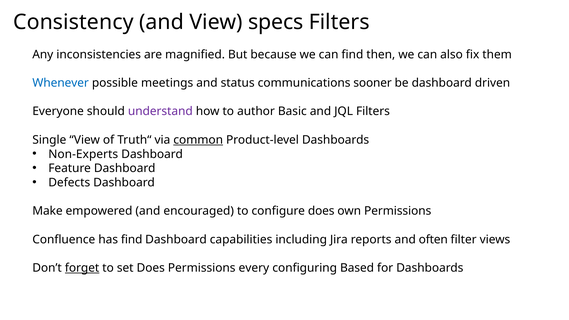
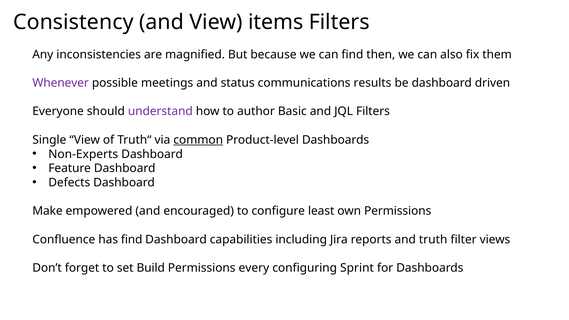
specs: specs -> items
Whenever colour: blue -> purple
sooner: sooner -> results
configure does: does -> least
often: often -> truth
forget underline: present -> none
set Does: Does -> Build
Based: Based -> Sprint
